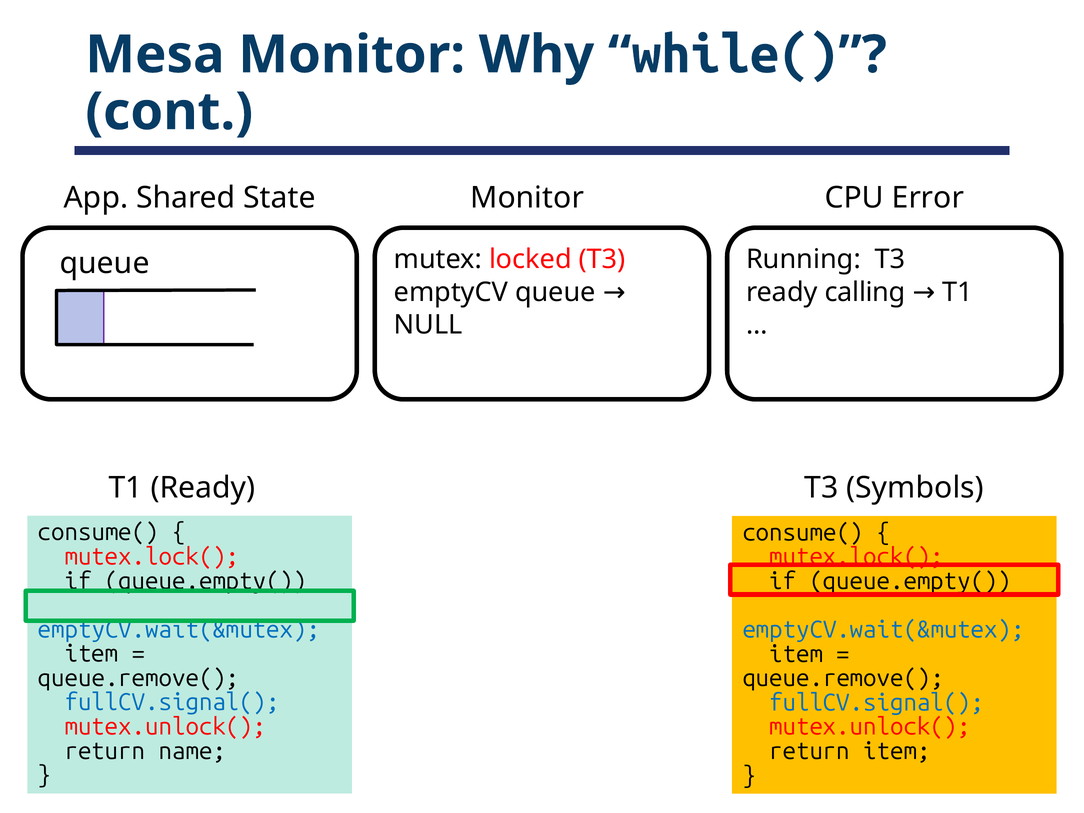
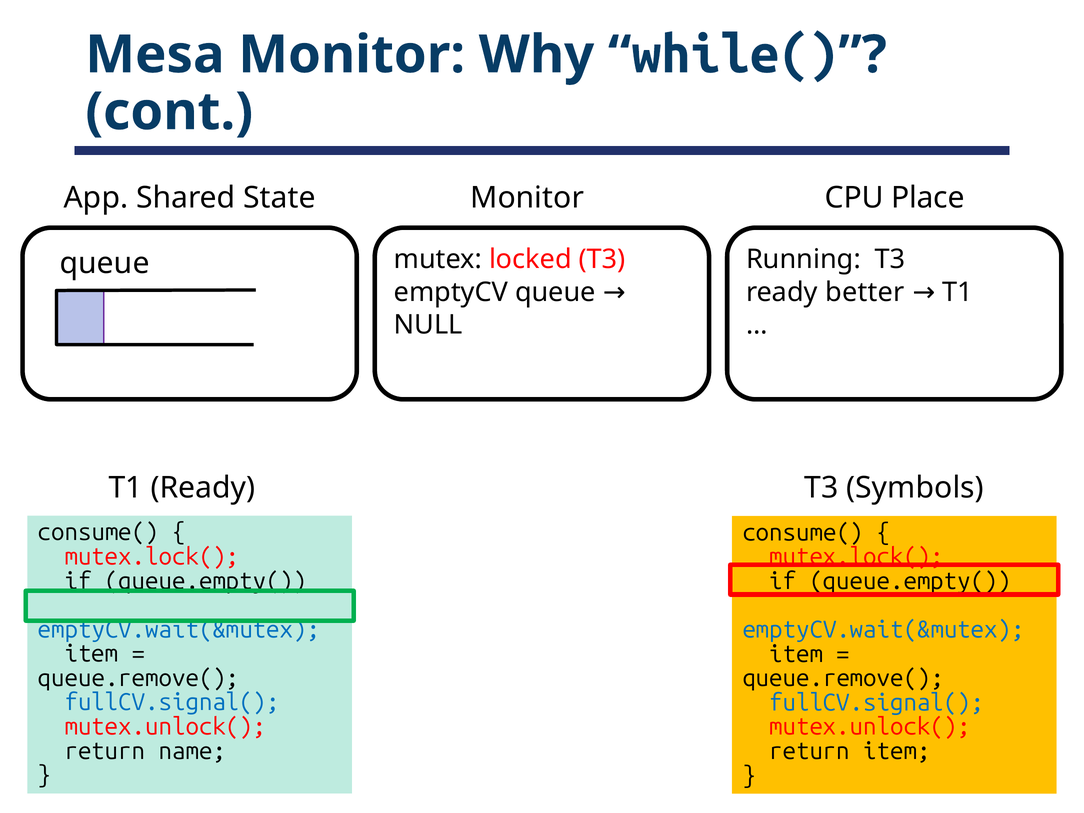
Error: Error -> Place
calling: calling -> better
